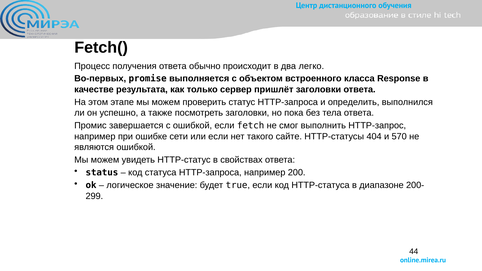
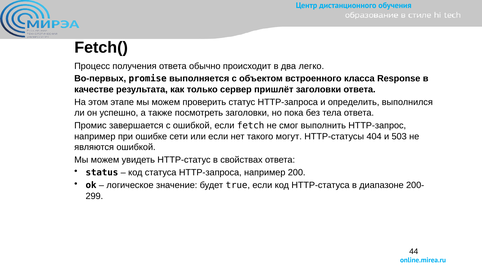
сайте: сайте -> могут
570: 570 -> 503
